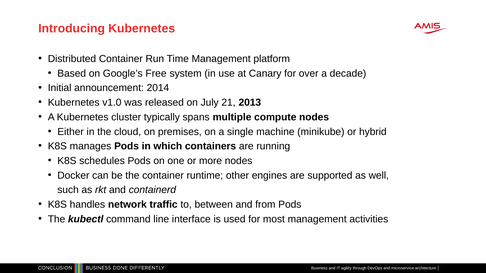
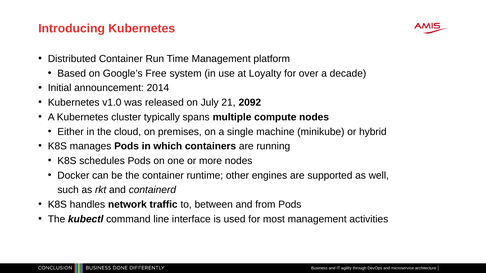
Canary: Canary -> Loyalty
2013: 2013 -> 2092
